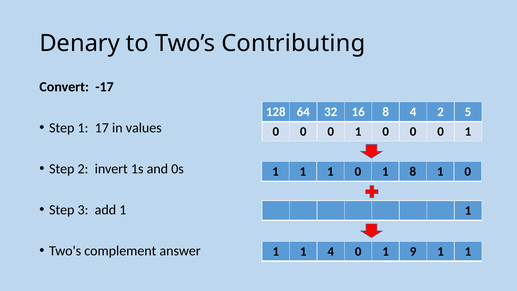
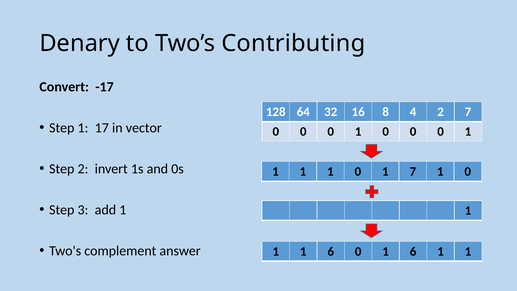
2 5: 5 -> 7
values: values -> vector
1 8: 8 -> 7
1 1 4: 4 -> 6
0 1 9: 9 -> 6
